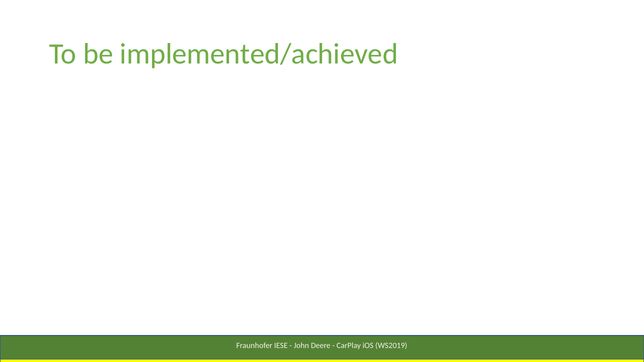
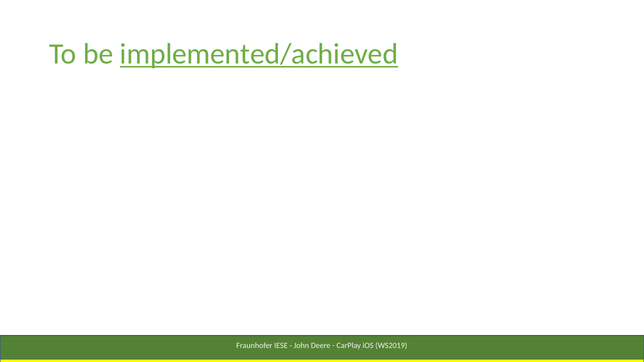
implemented/achieved underline: none -> present
